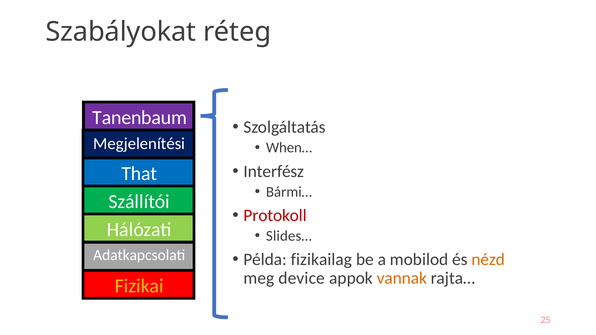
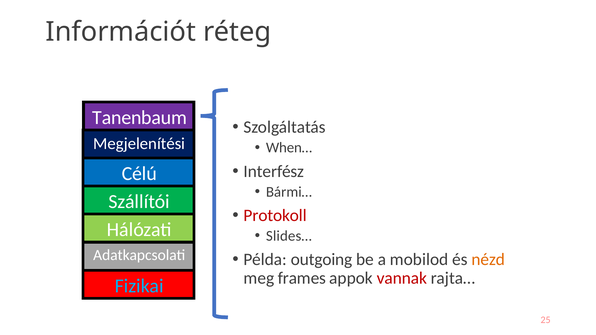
Szabályokat: Szabályokat -> Információt
That: That -> Célú
fizikailag: fizikailag -> outgoing
device: device -> frames
vannak colour: orange -> red
Fizikai colour: yellow -> light blue
